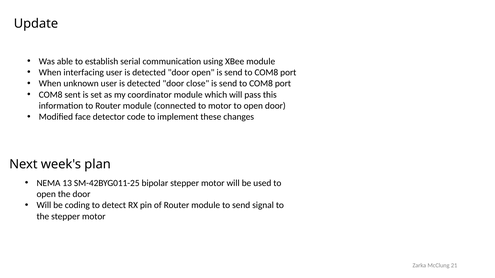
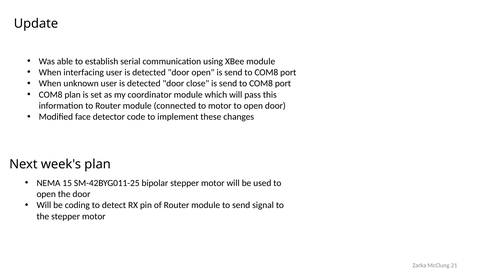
COM8 sent: sent -> plan
13: 13 -> 15
